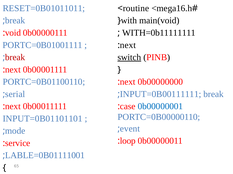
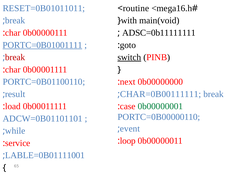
void at (13, 33): void -> char
WITH=0b11111111: WITH=0b11111111 -> ADSC=0b11111111
PORTC=0B01001111 underline: none -> present
next at (128, 45): next -> goto
next at (13, 70): next -> char
serial: serial -> result
INPUT=0B00111111: INPUT=0B00111111 -> CHAR=0B00111111
next at (13, 107): next -> load
0b00000001 colour: blue -> green
INPUT=0B01101101: INPUT=0B01101101 -> ADCW=0B01101101
mode: mode -> while
